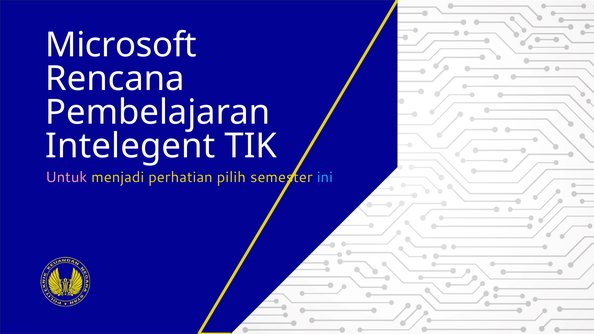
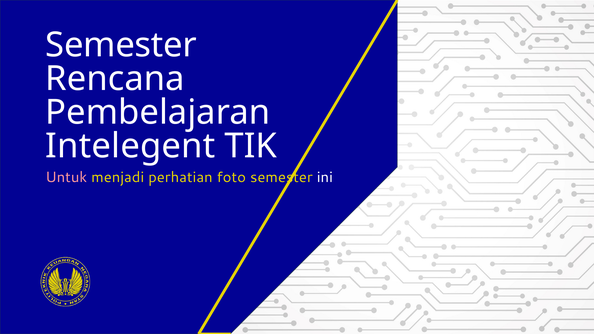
Microsoft at (121, 45): Microsoft -> Semester
pilih: pilih -> foto
ini colour: light blue -> white
